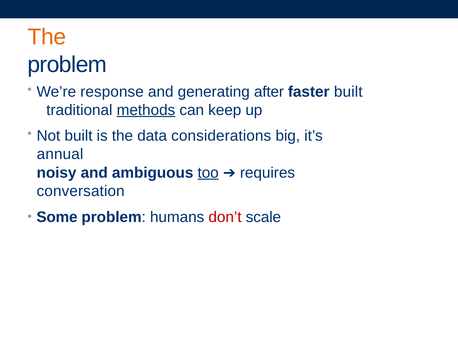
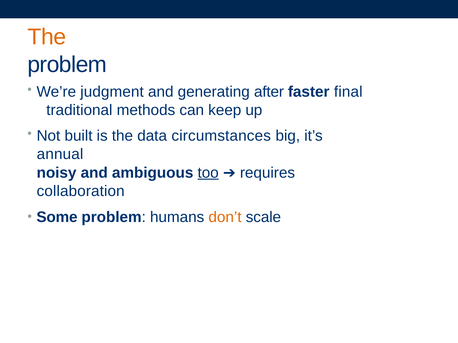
response: response -> judgment
faster built: built -> final
methods underline: present -> none
considerations: considerations -> circumstances
conversation: conversation -> collaboration
don’t colour: red -> orange
